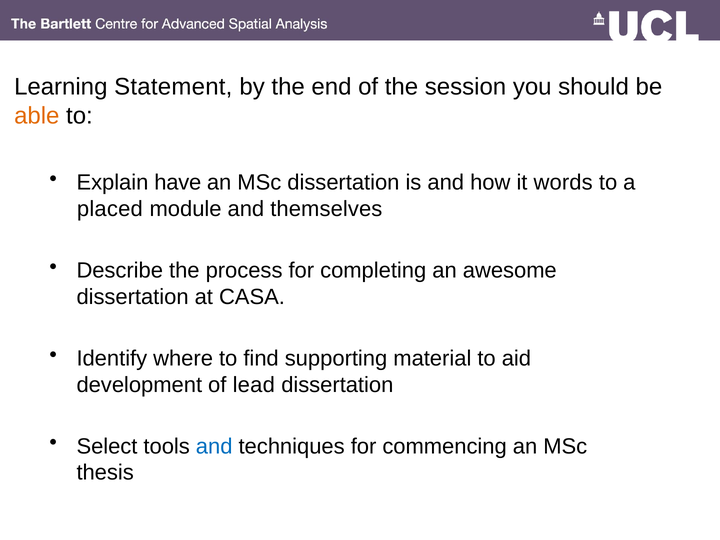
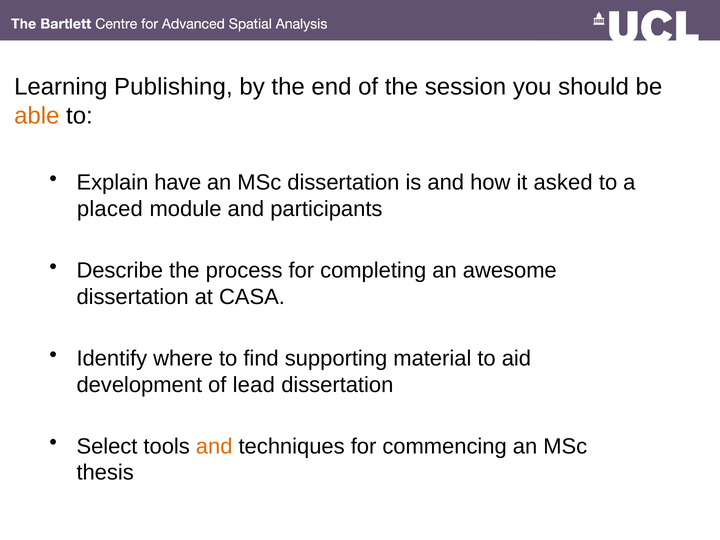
Statement: Statement -> Publishing
words: words -> asked
themselves: themselves -> participants
and at (214, 446) colour: blue -> orange
